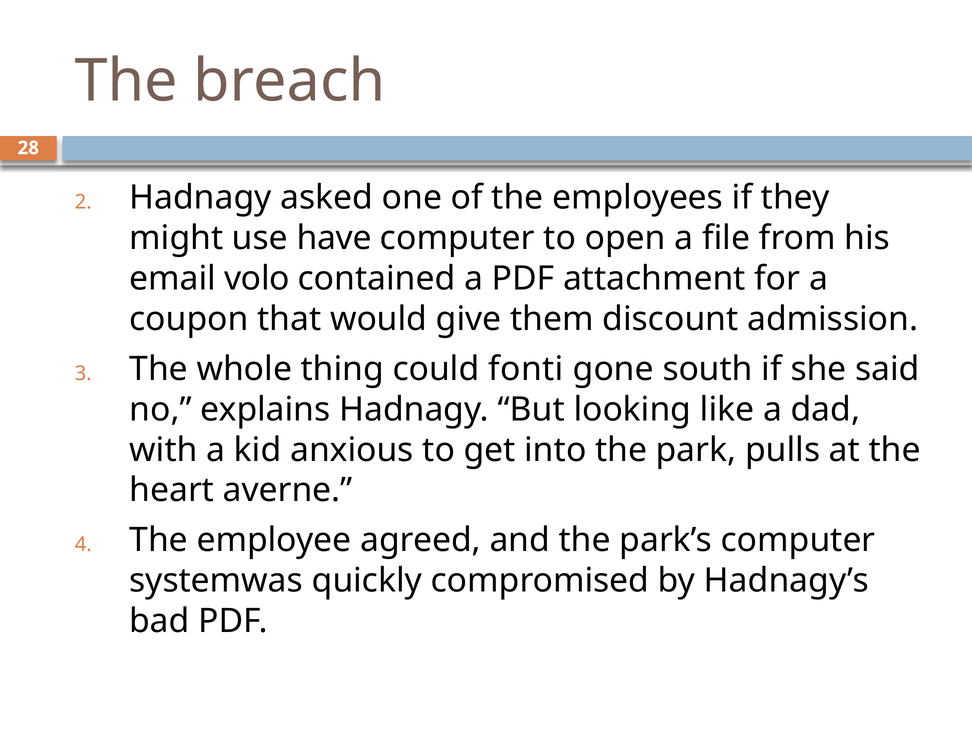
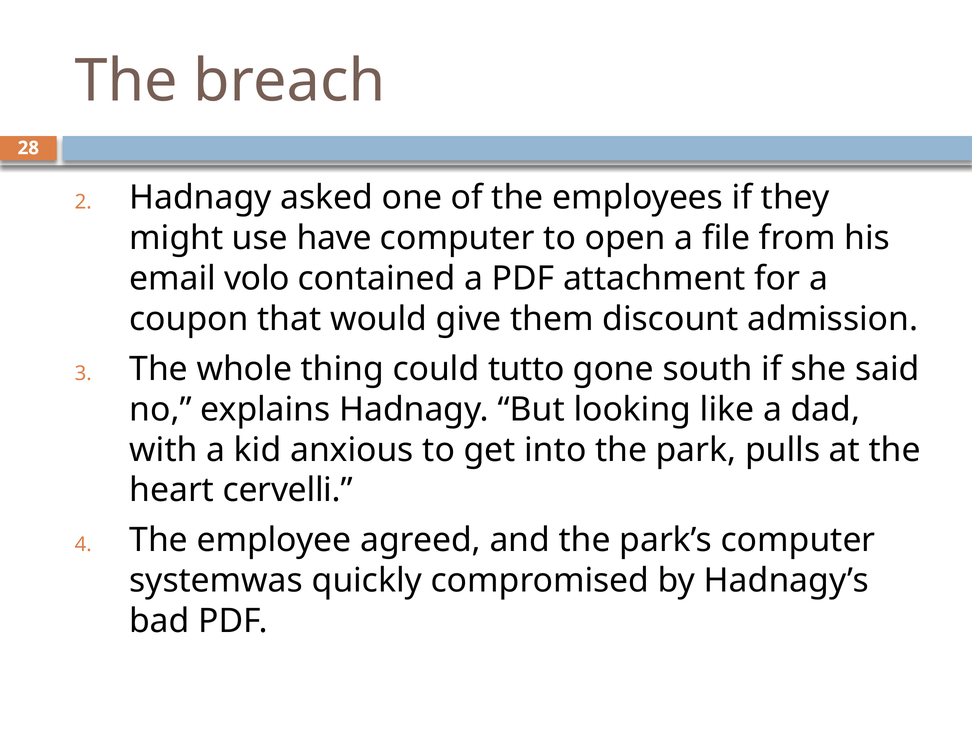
fonti: fonti -> tutto
averne: averne -> cervelli
